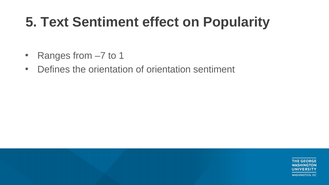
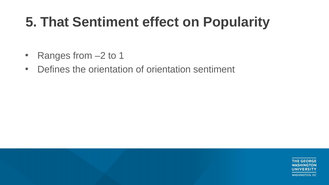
Text: Text -> That
–7: –7 -> –2
